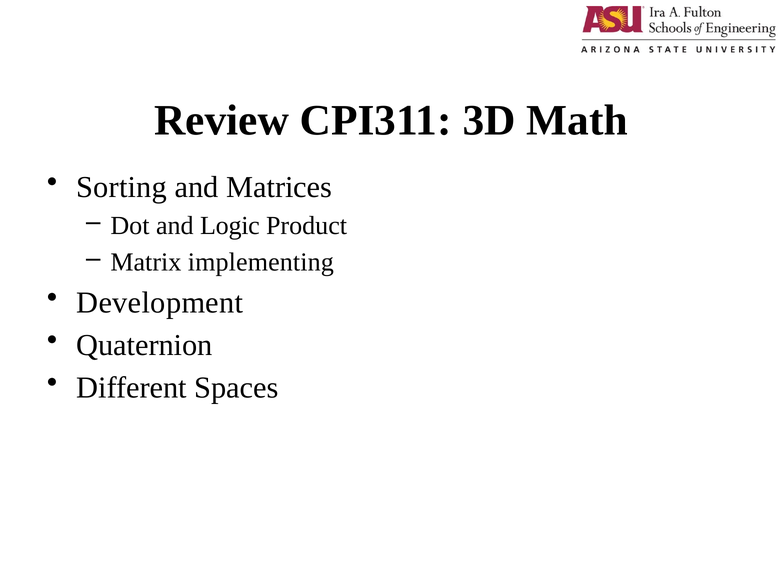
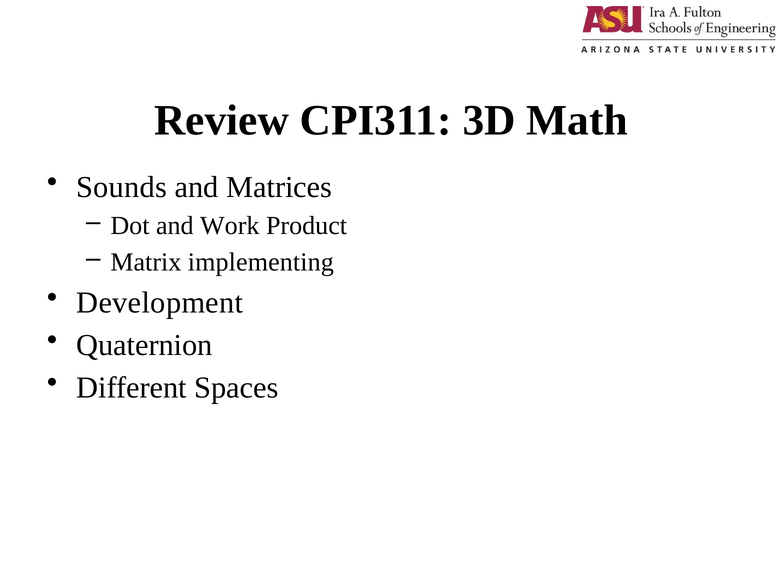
Sorting: Sorting -> Sounds
Logic: Logic -> Work
